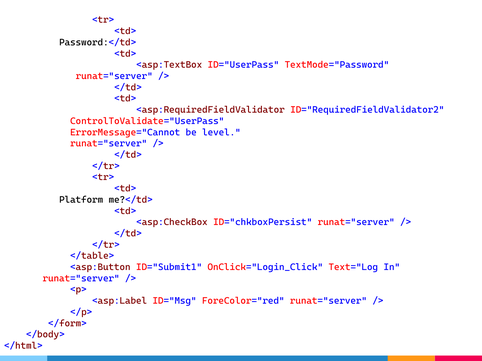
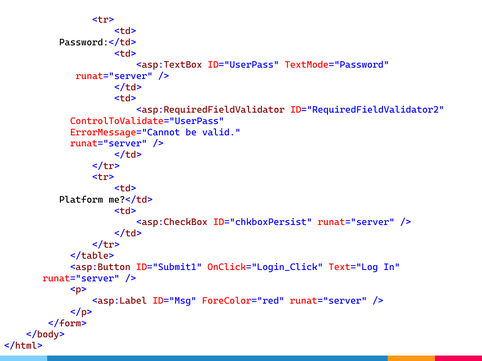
level: level -> valid
